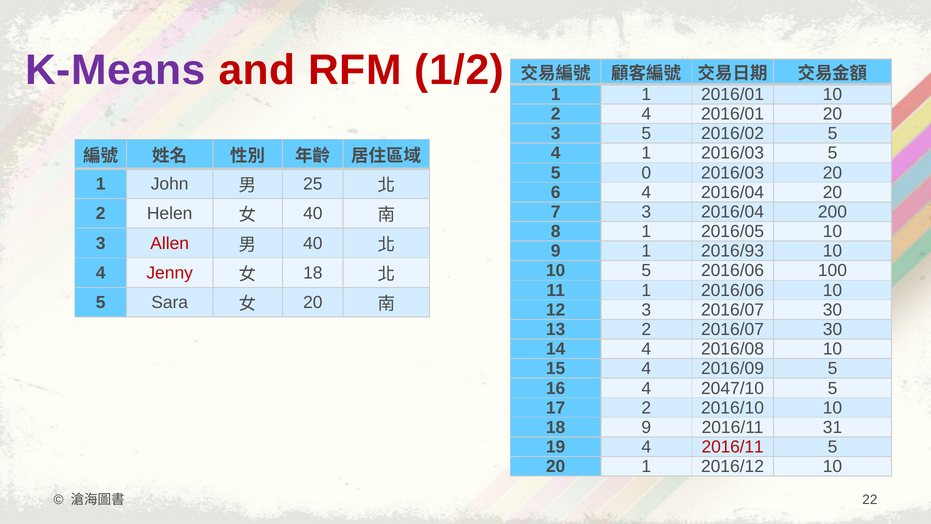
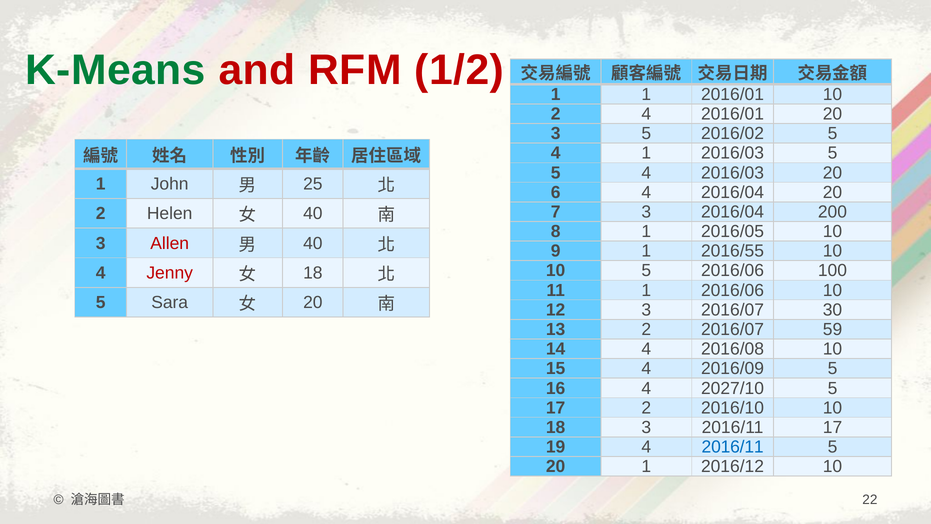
K-Means colour: purple -> green
0 at (646, 173): 0 -> 4
2016/93: 2016/93 -> 2016/55
2 2016/07 30: 30 -> 59
2047/10: 2047/10 -> 2027/10
18 9: 9 -> 3
2016/11 31: 31 -> 17
2016/11 at (733, 447) colour: red -> blue
